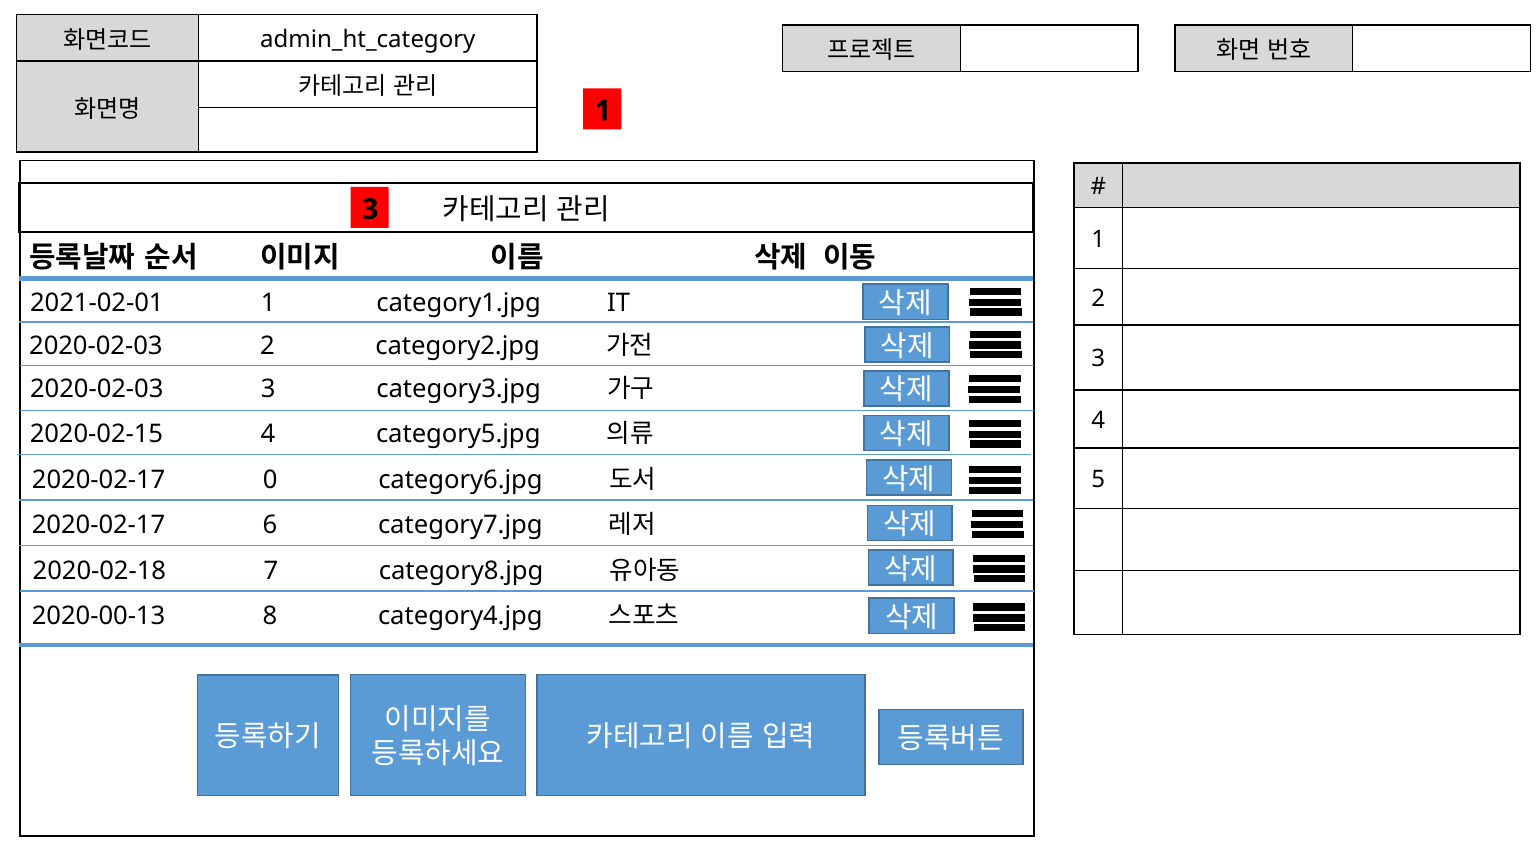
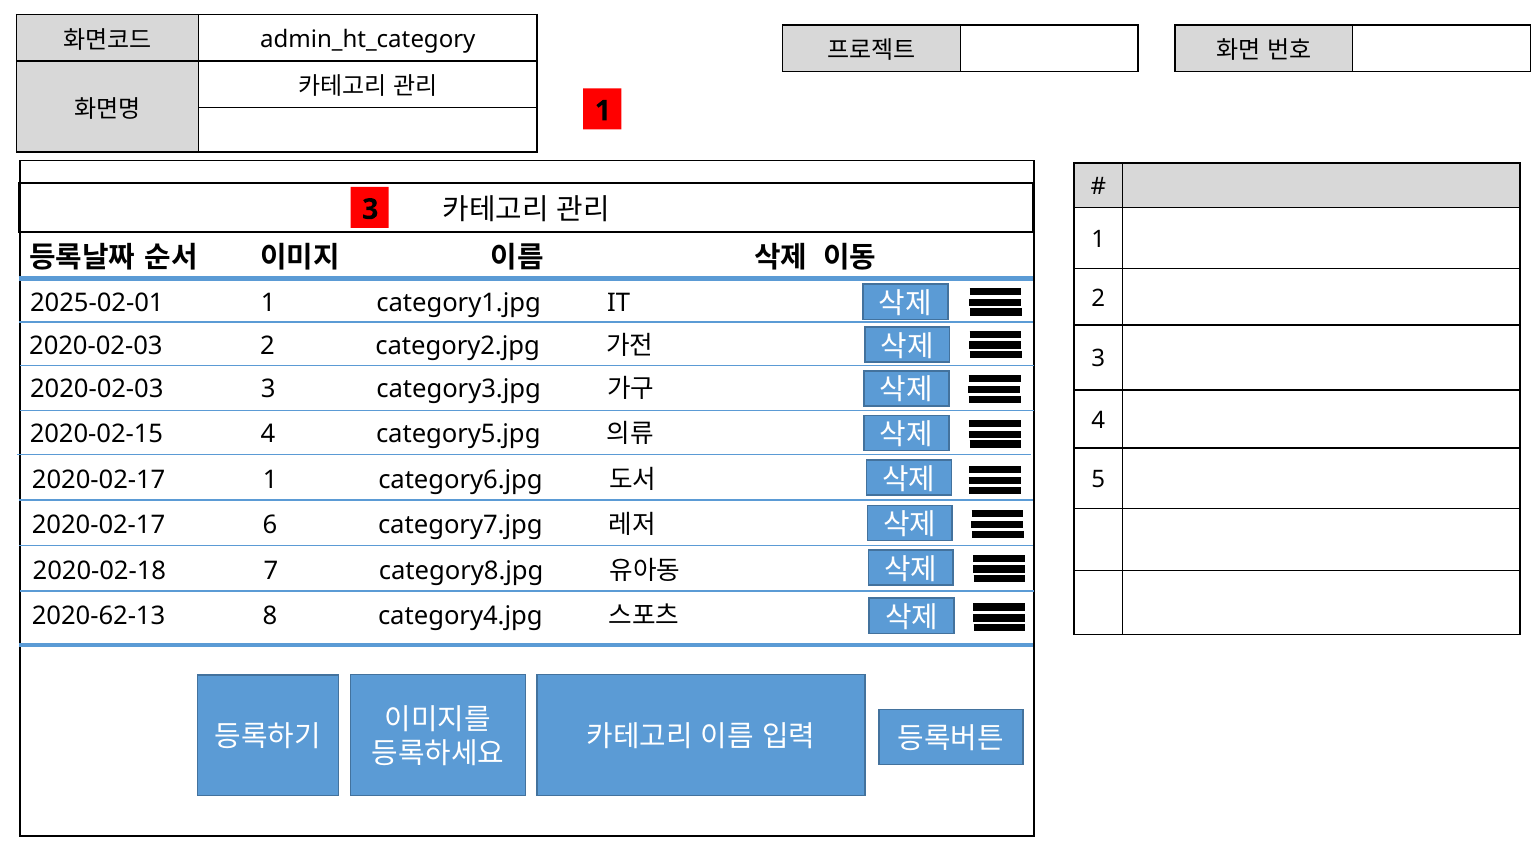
2021-02-01: 2021-02-01 -> 2025-02-01
2020-02-17 0: 0 -> 1
2020-00-13: 2020-00-13 -> 2020-62-13
